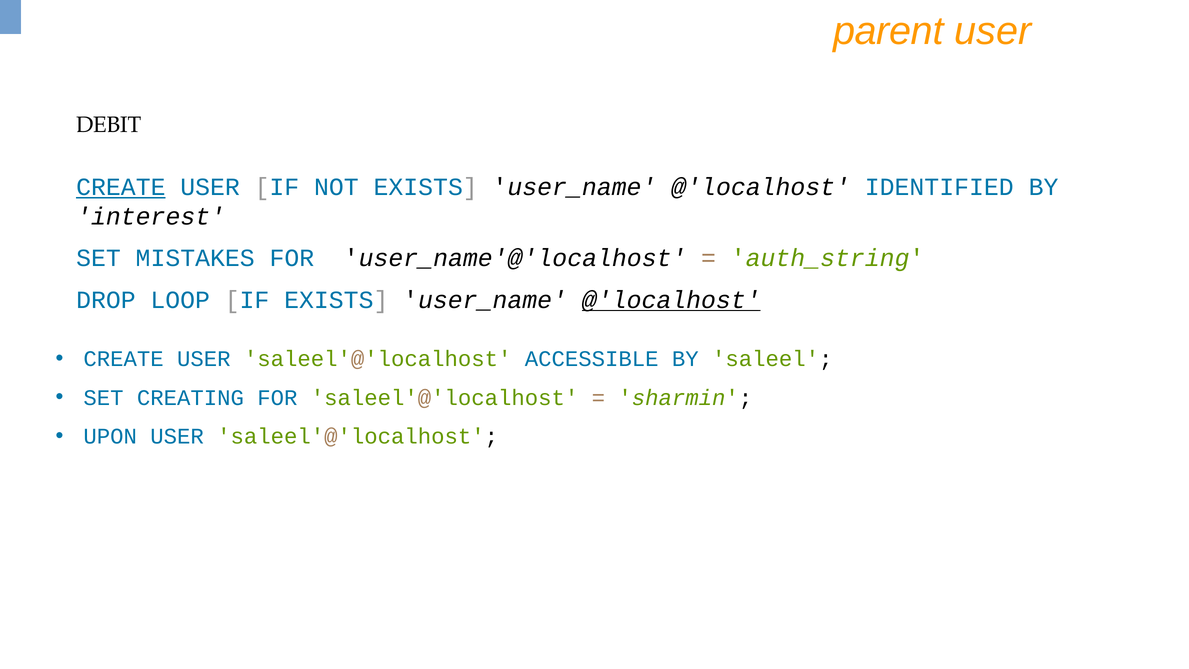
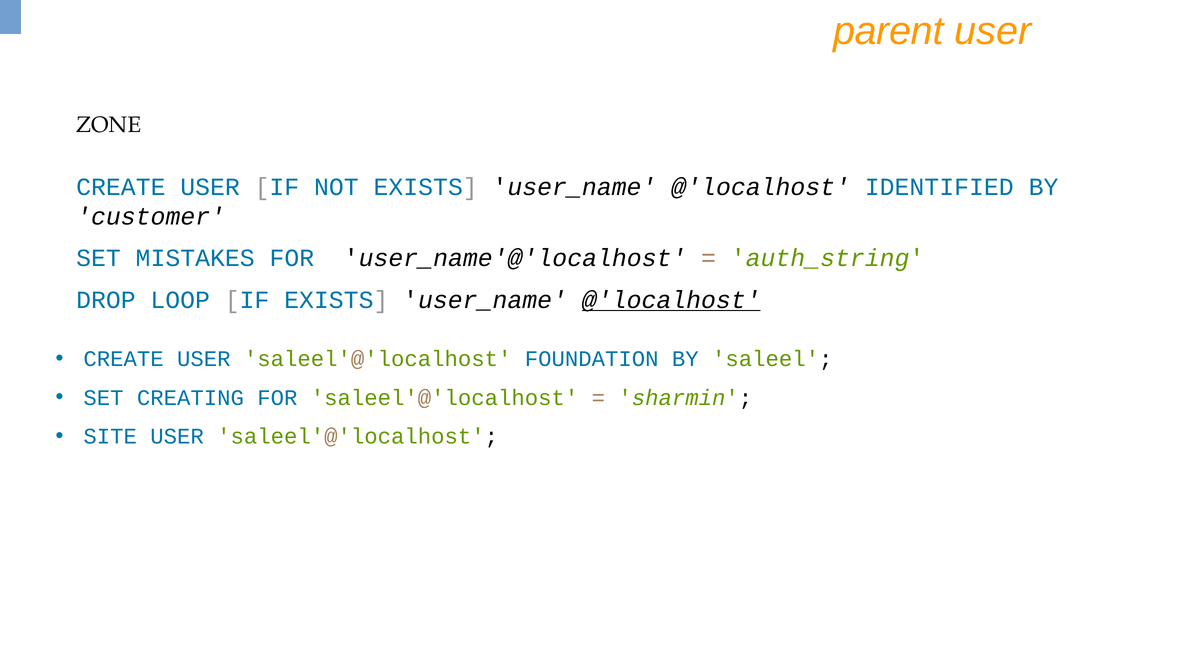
DEBIT: DEBIT -> ZONE
CREATE at (121, 187) underline: present -> none
interest: interest -> customer
ACCESSIBLE: ACCESSIBLE -> FOUNDATION
UPON: UPON -> SITE
